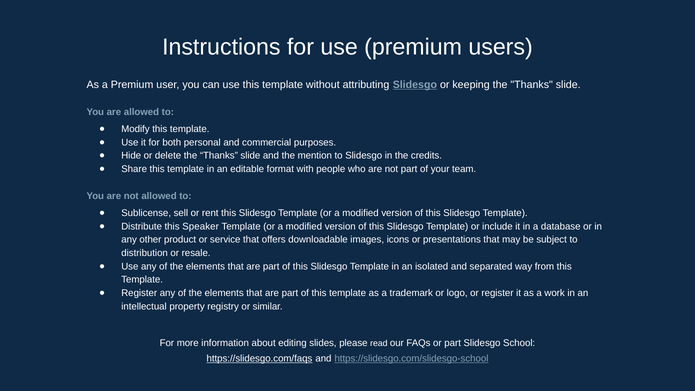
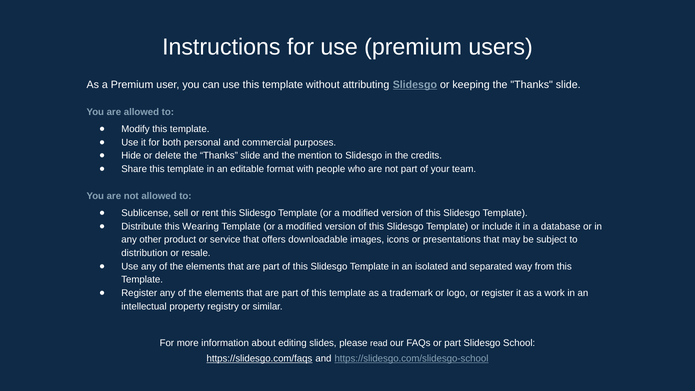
Speaker: Speaker -> Wearing
